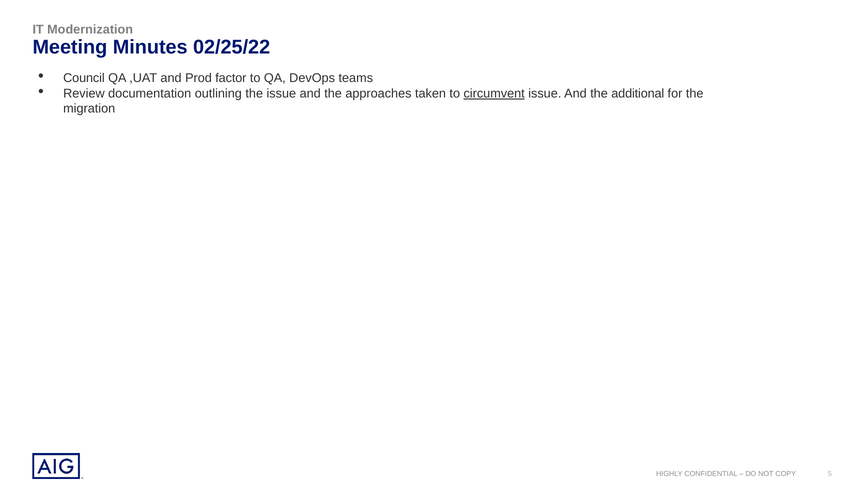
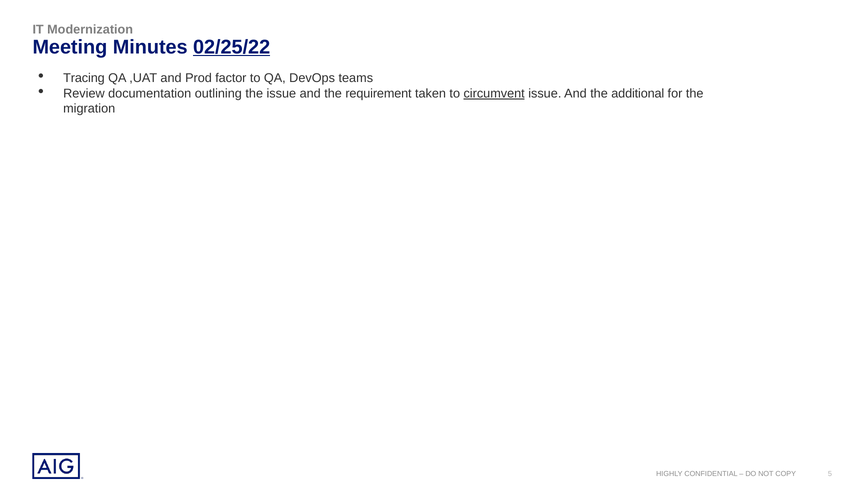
02/25/22 underline: none -> present
Council: Council -> Tracing
approaches: approaches -> requirement
